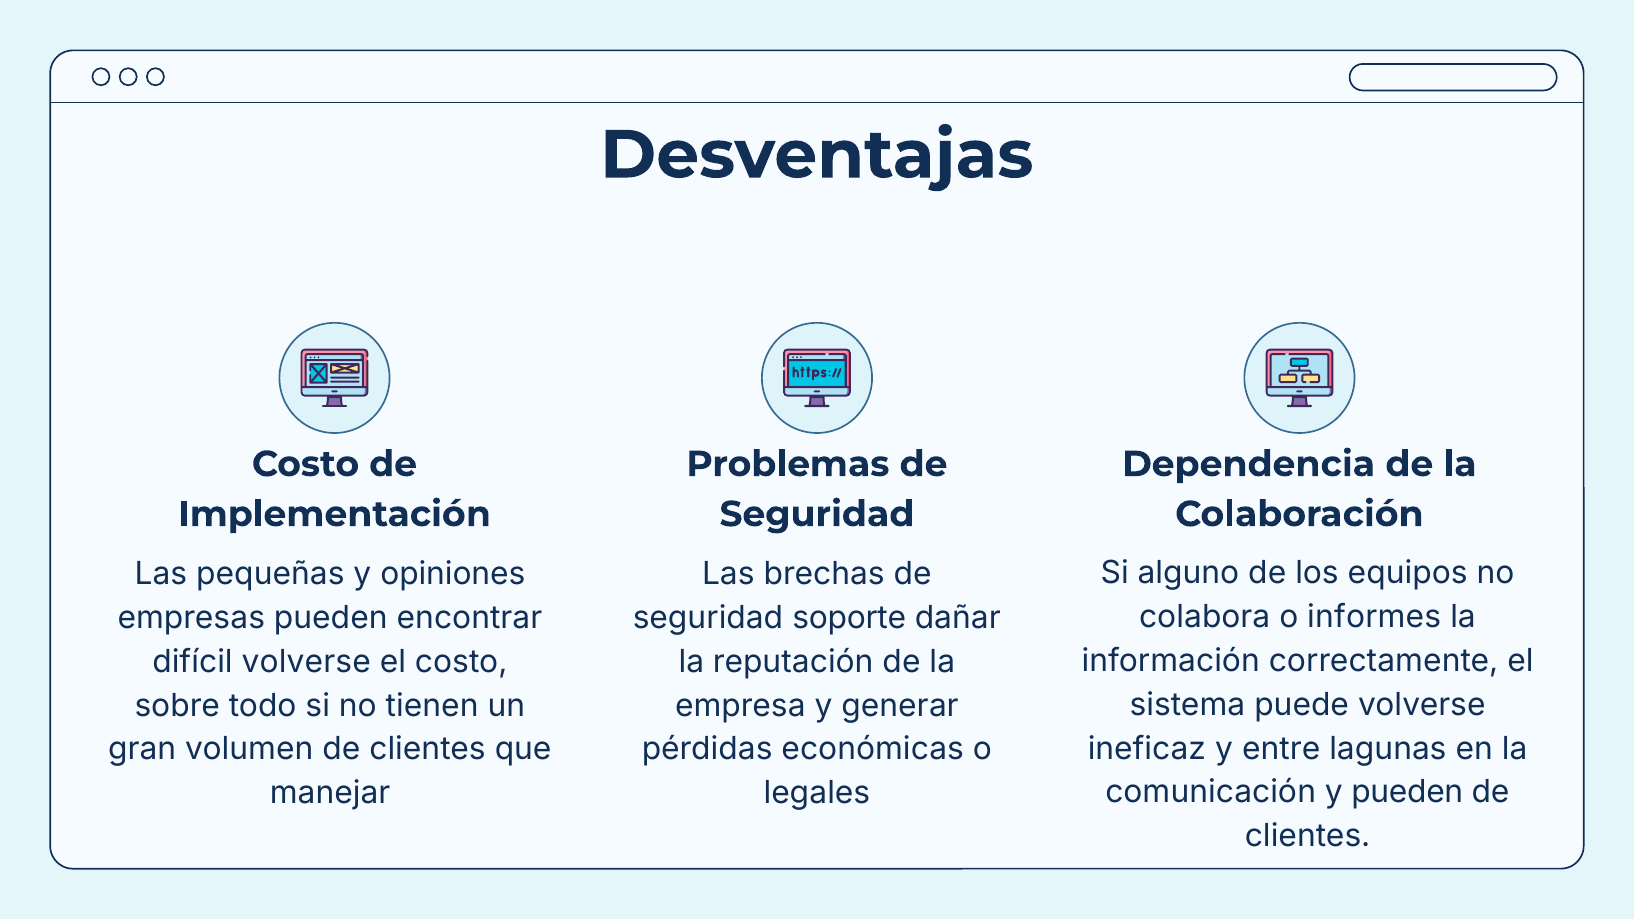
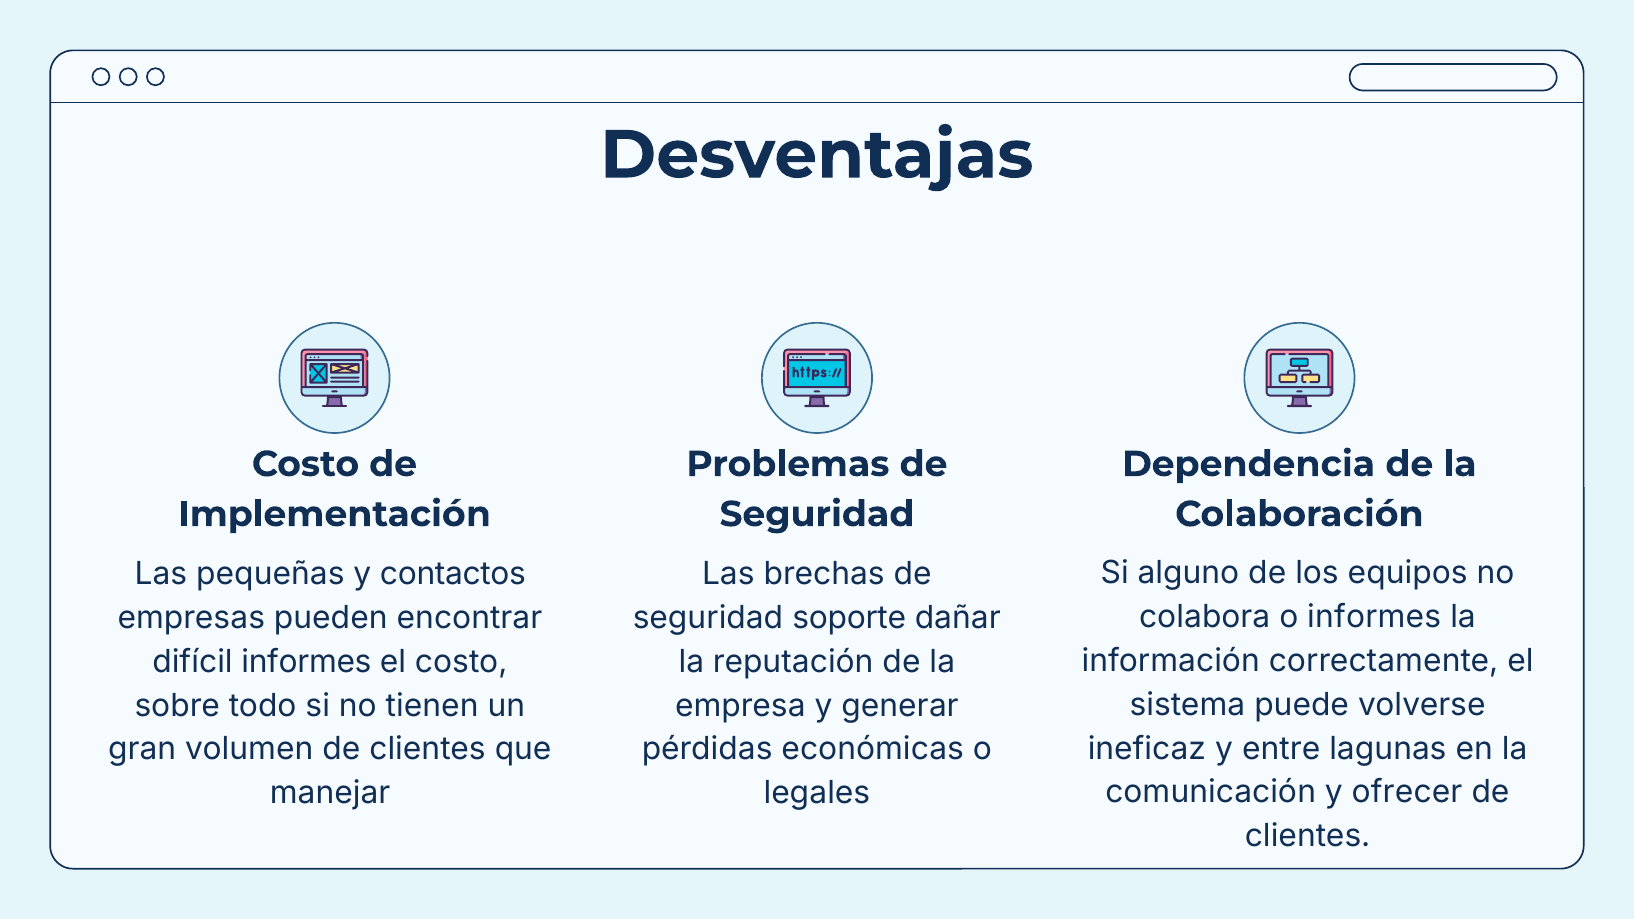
opiniones: opiniones -> contactos
difícil volverse: volverse -> informes
y pueden: pueden -> ofrecer
